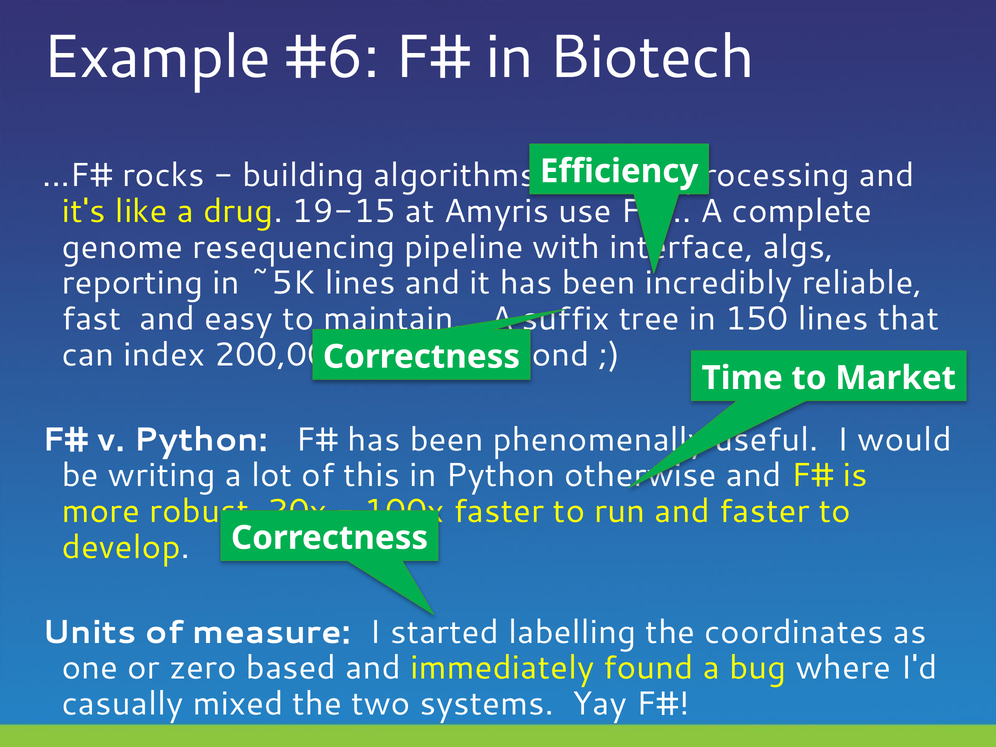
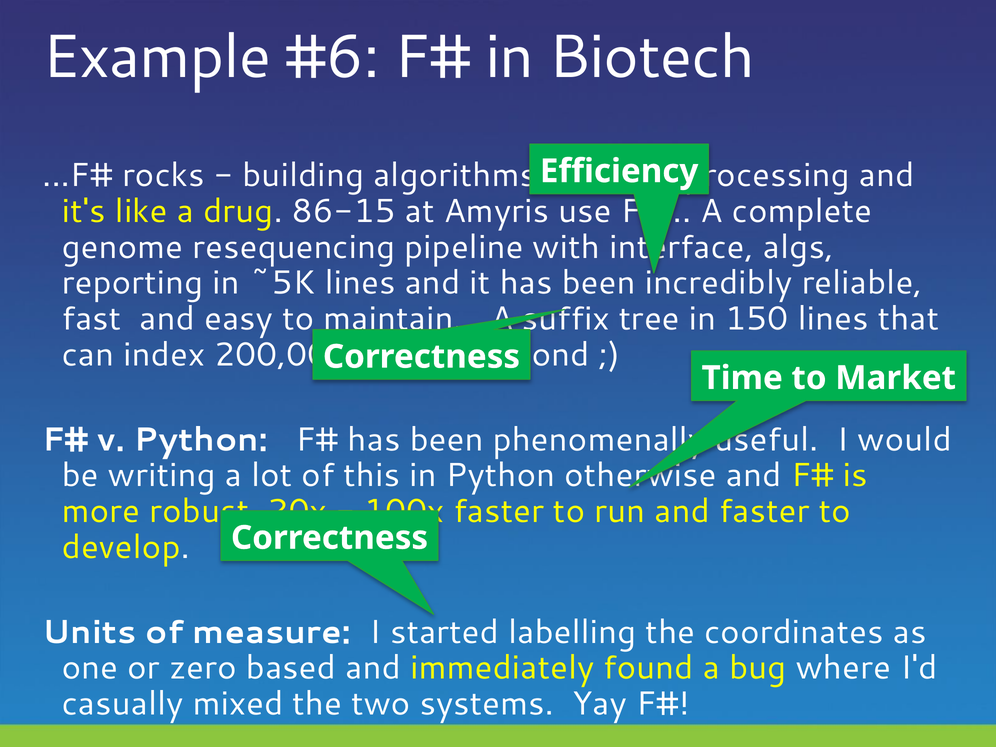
19-15: 19-15 -> 86-15
